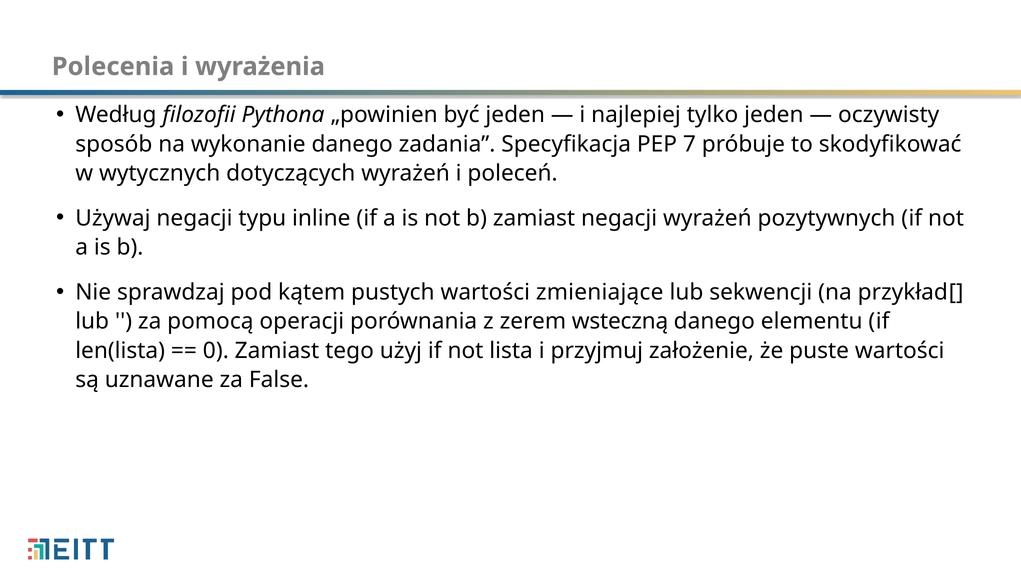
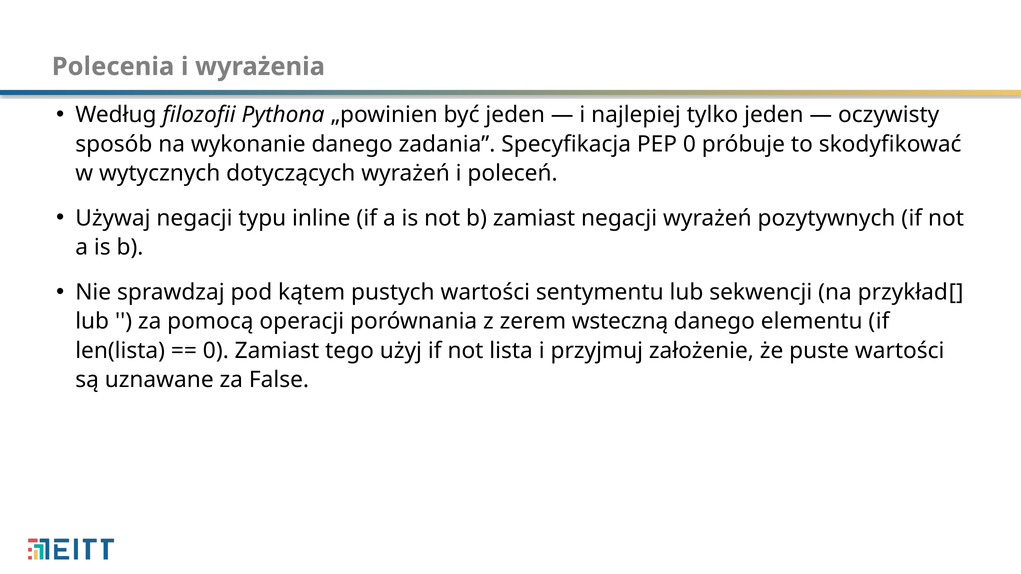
PEP 7: 7 -> 0
zmieniające: zmieniające -> sentymentu
